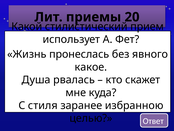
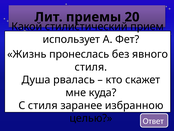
какое at (91, 67): какое -> стиля
